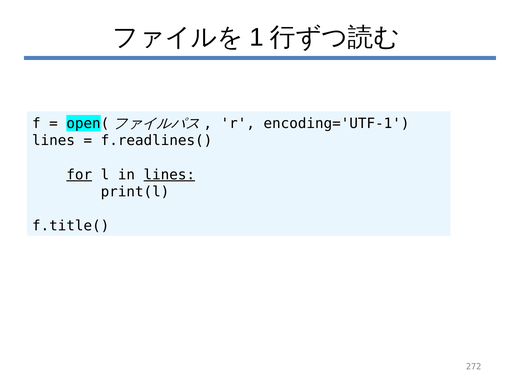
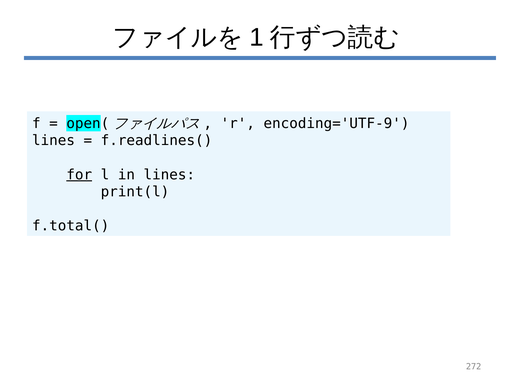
encoding='UTF-1: encoding='UTF-1 -> encoding='UTF-9
lines at (169, 175) underline: present -> none
f.title(: f.title( -> f.total(
